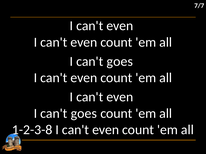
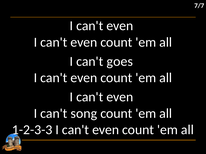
goes at (84, 114): goes -> song
1-2-3-8: 1-2-3-8 -> 1-2-3-3
